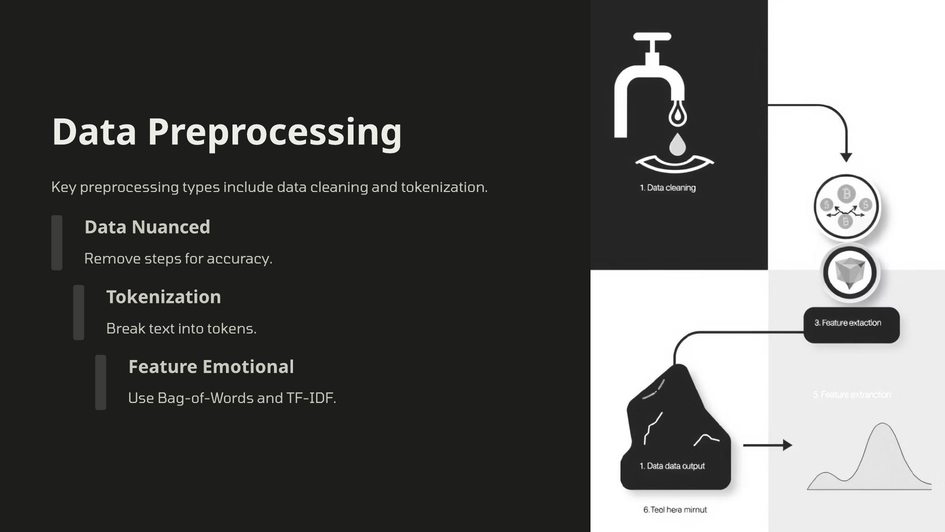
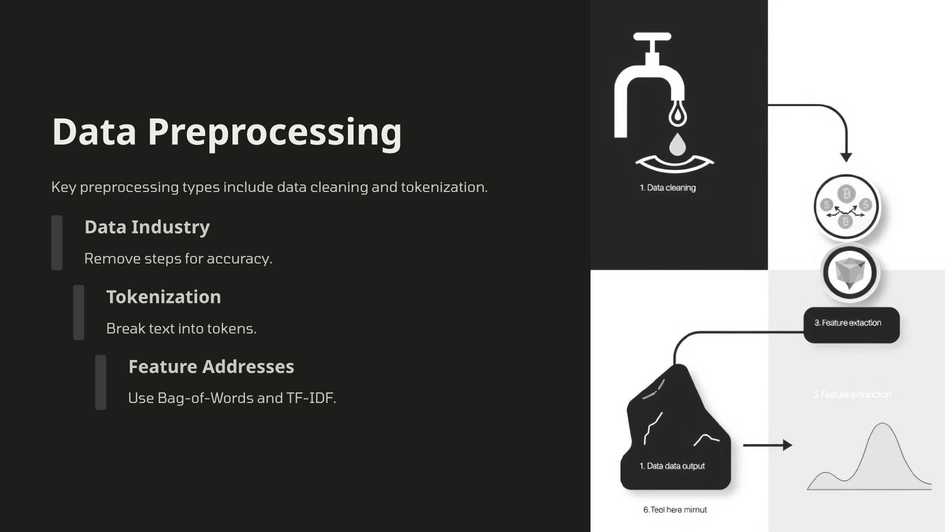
Nuanced: Nuanced -> Industry
Emotional: Emotional -> Addresses
